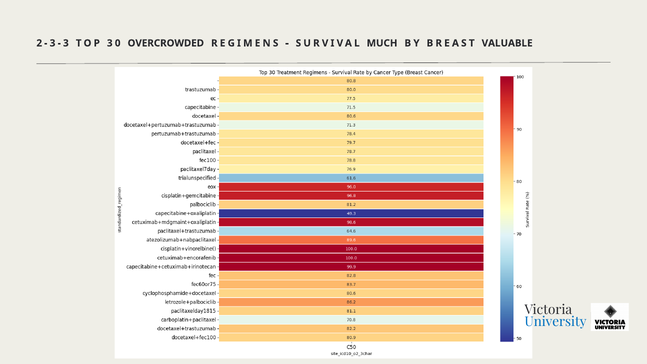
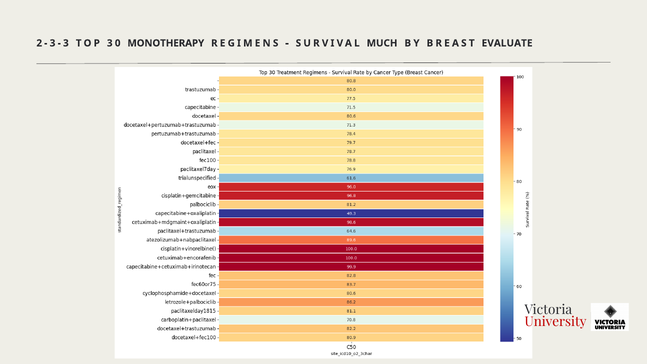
OVERCROWDED: OVERCROWDED -> MONOTHERAPY
VALUABLE: VALUABLE -> EVALUATE
University colour: blue -> red
